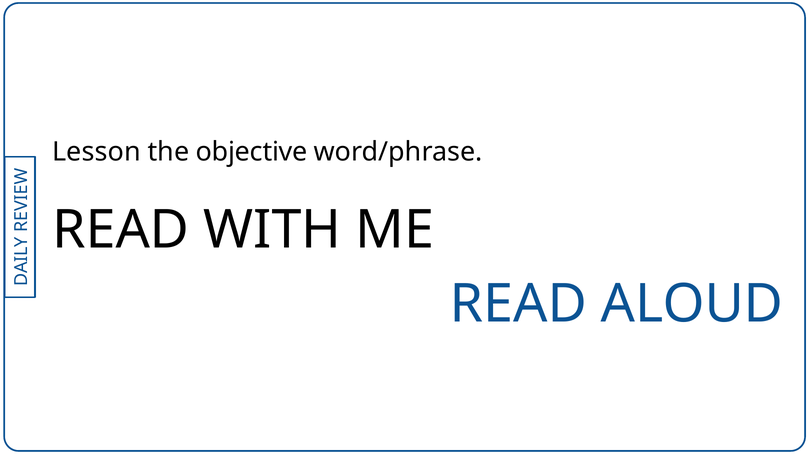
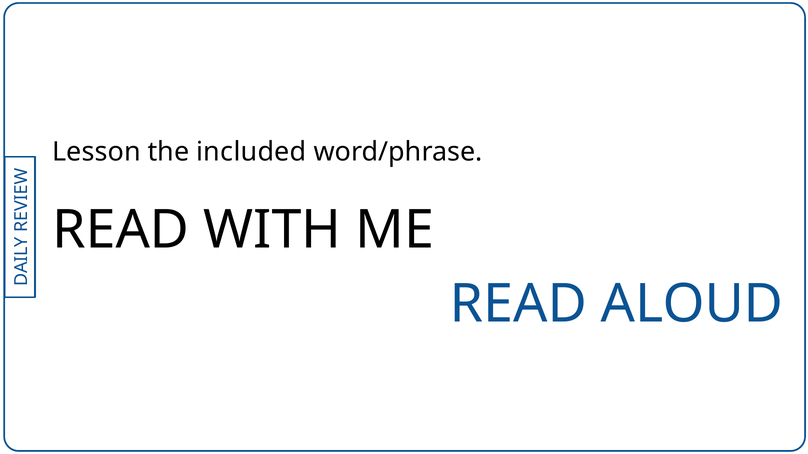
objective: objective -> included
